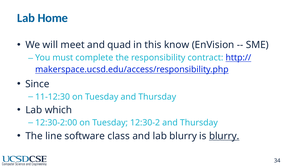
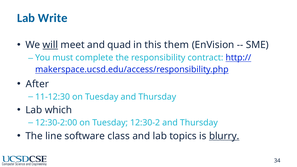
Home: Home -> Write
will underline: none -> present
know: know -> them
Since: Since -> After
lab blurry: blurry -> topics
